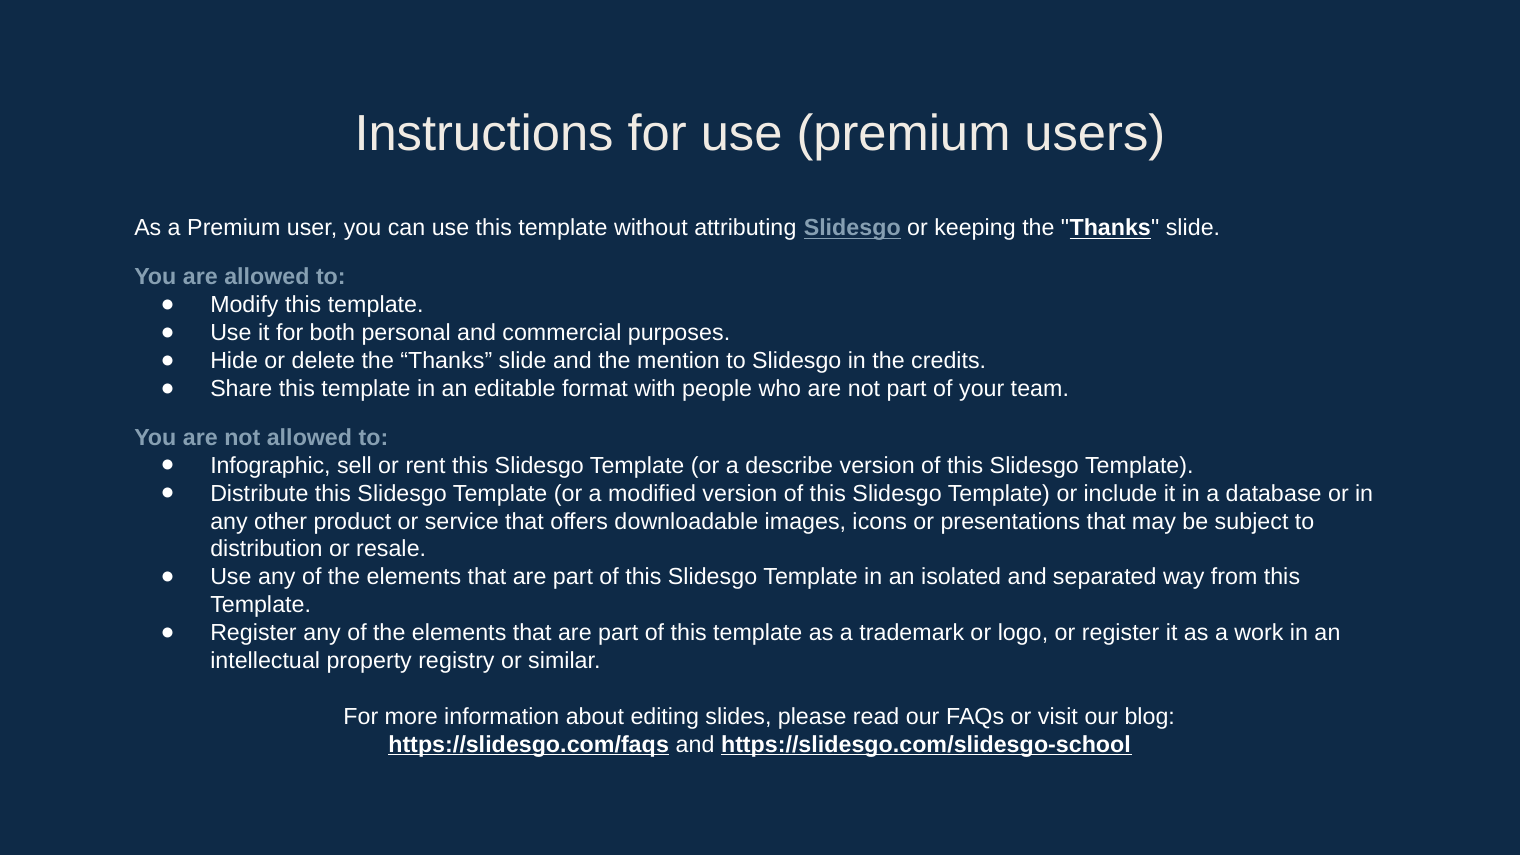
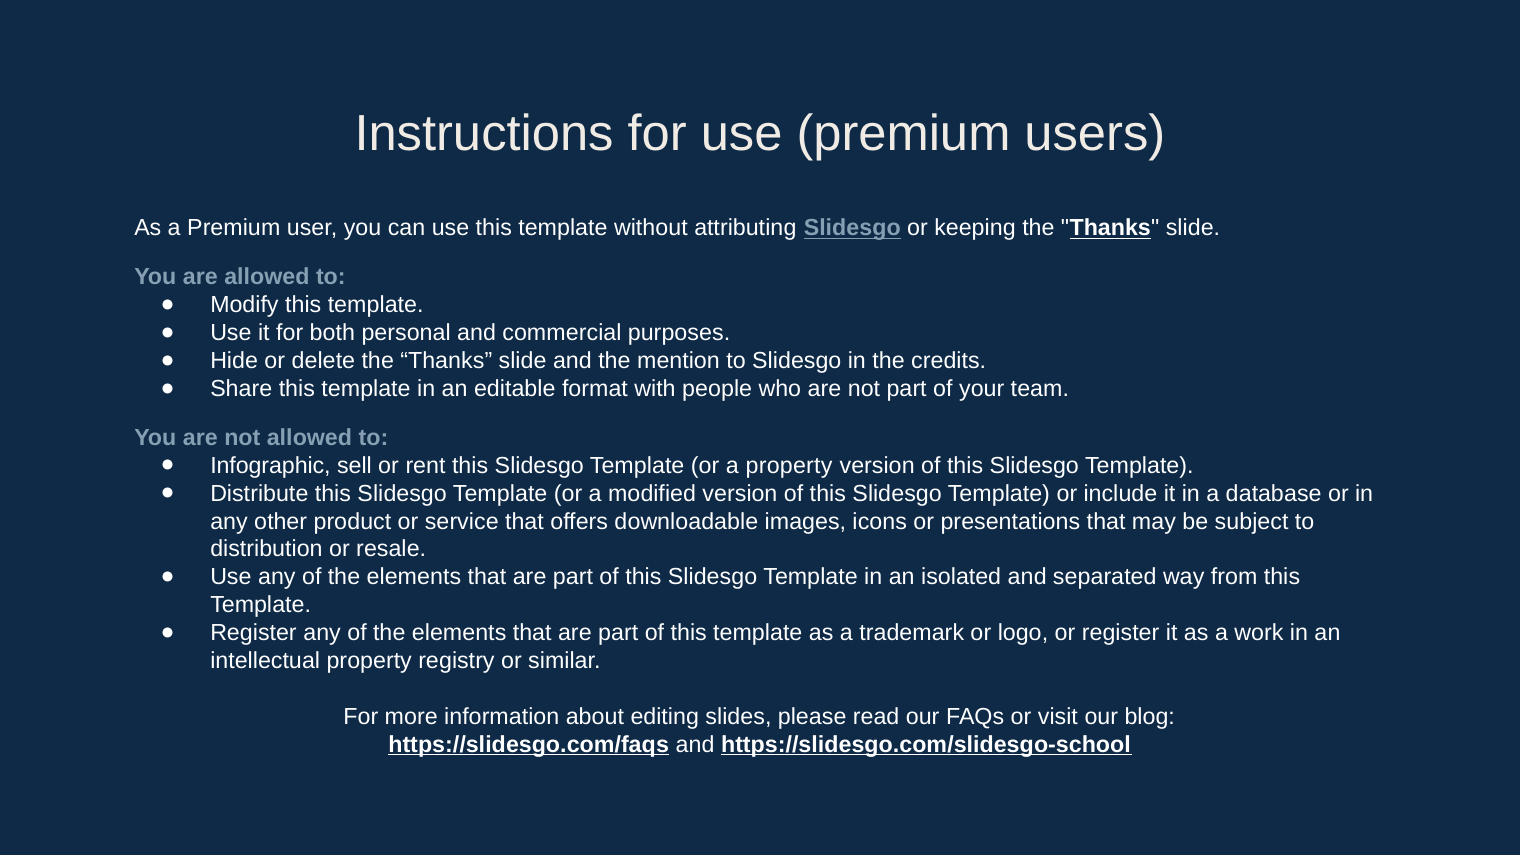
a describe: describe -> property
